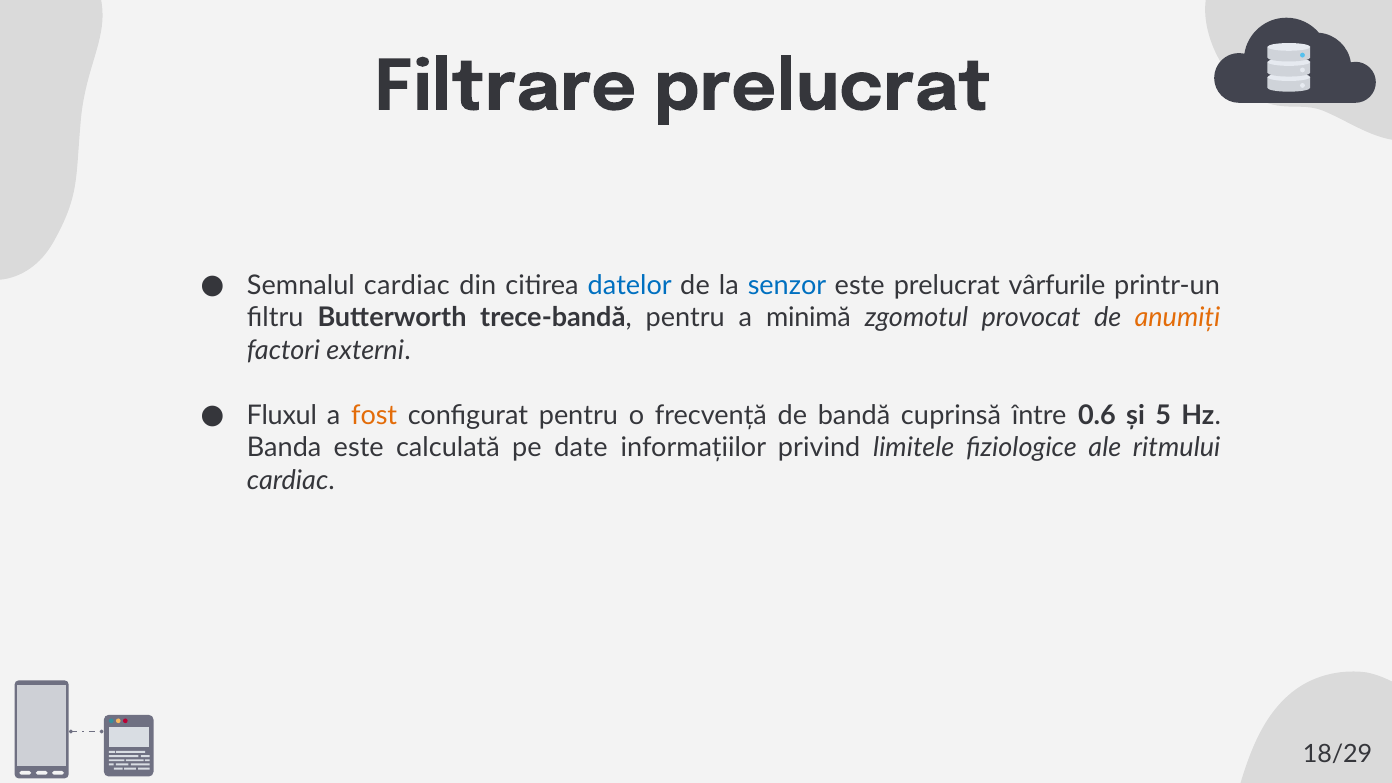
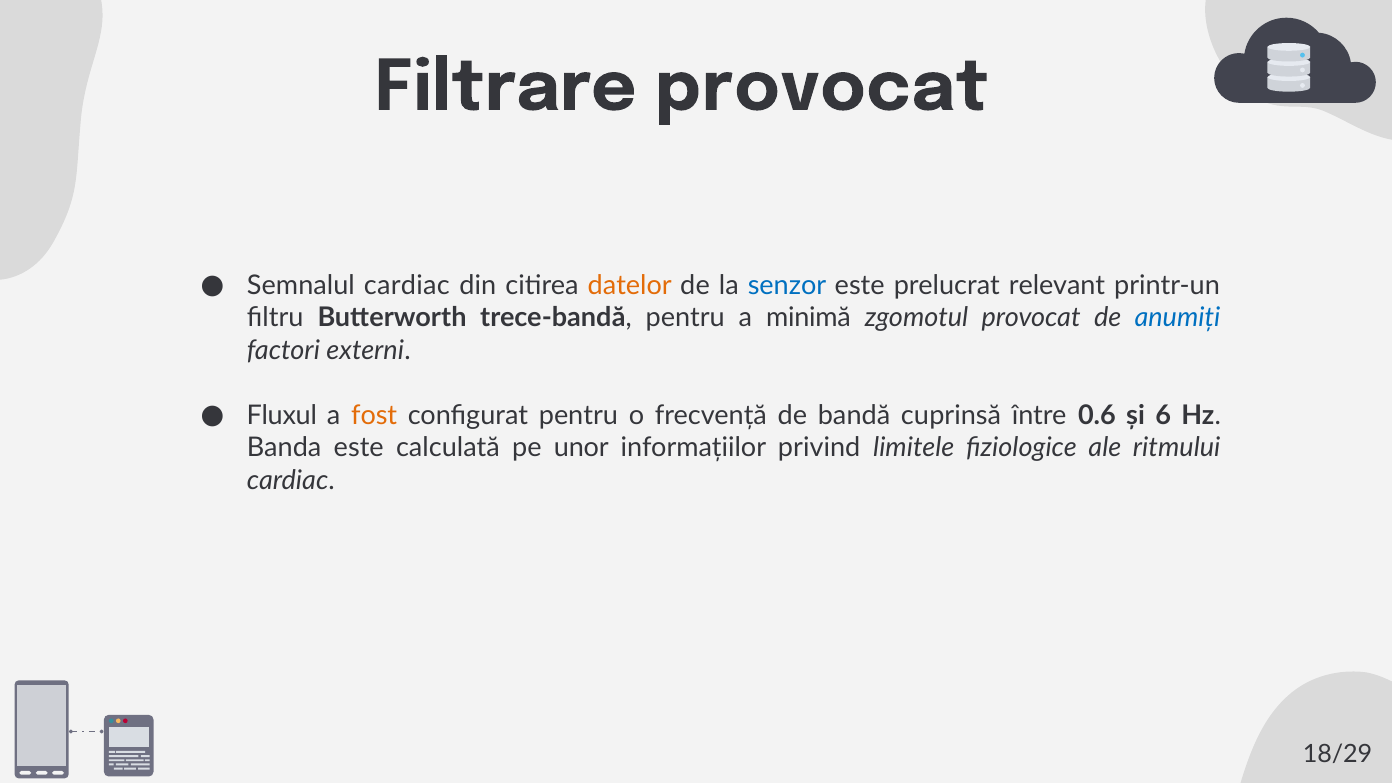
Filtrare prelucrat: prelucrat -> provocat
datelor colour: blue -> orange
vârfurile: vârfurile -> relevant
anumiți colour: orange -> blue
5: 5 -> 6
date: date -> unor
